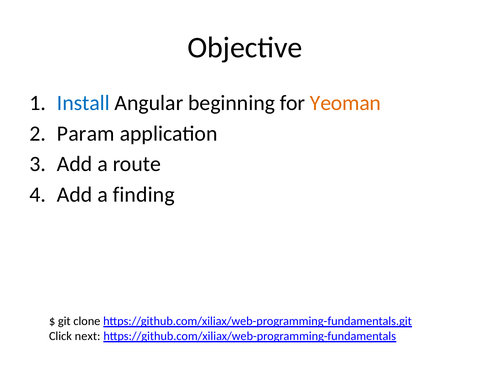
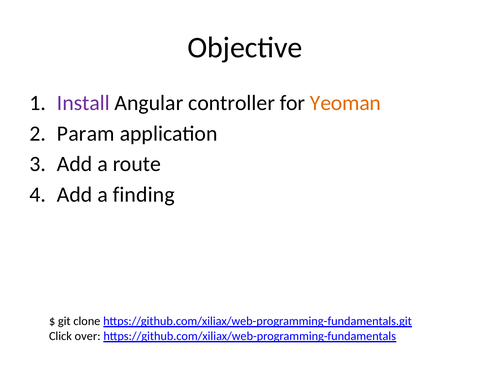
Install colour: blue -> purple
beginning: beginning -> controller
next: next -> over
